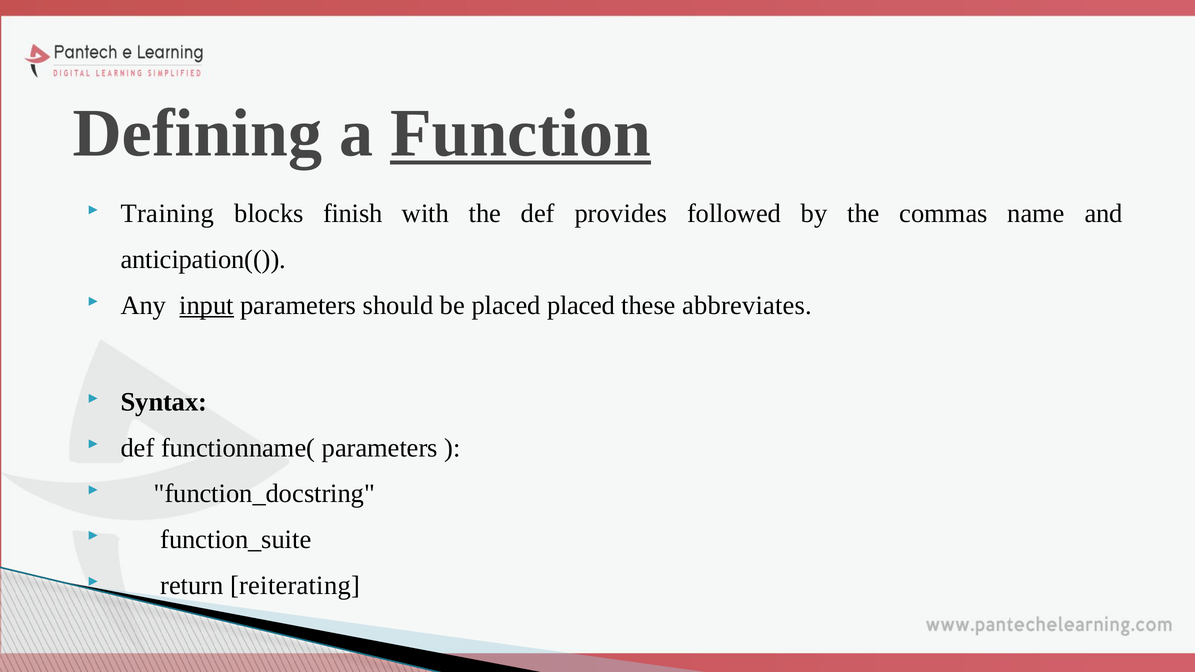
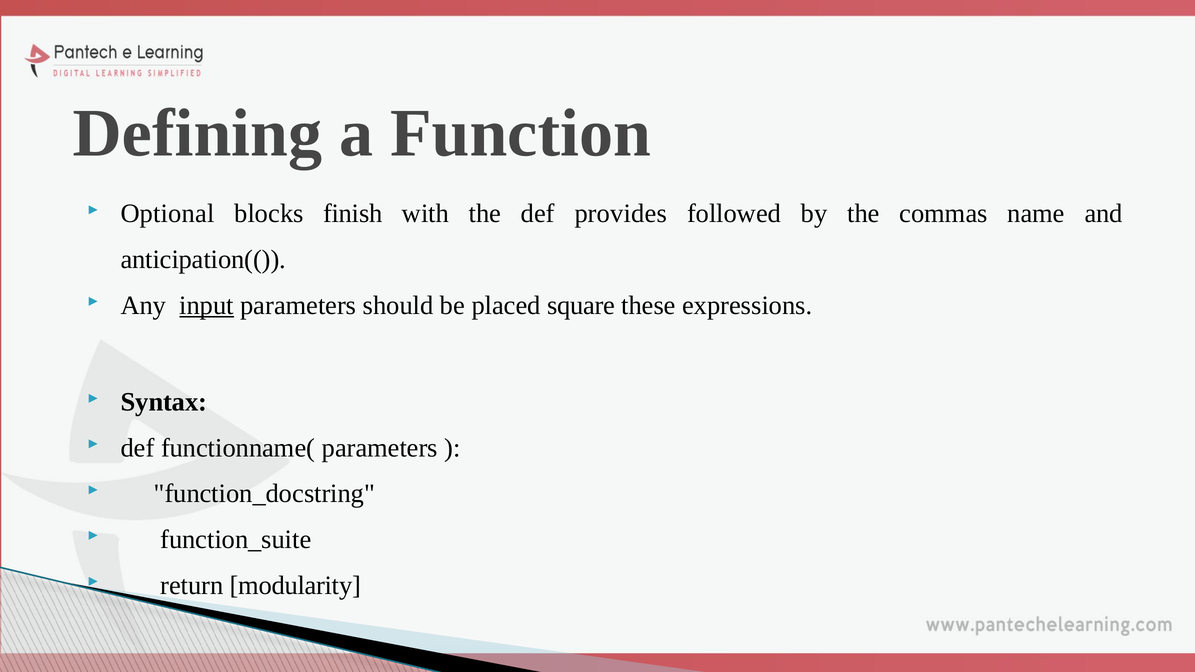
Function underline: present -> none
Training: Training -> Optional
placed placed: placed -> square
abbreviates: abbreviates -> expressions
reiterating: reiterating -> modularity
